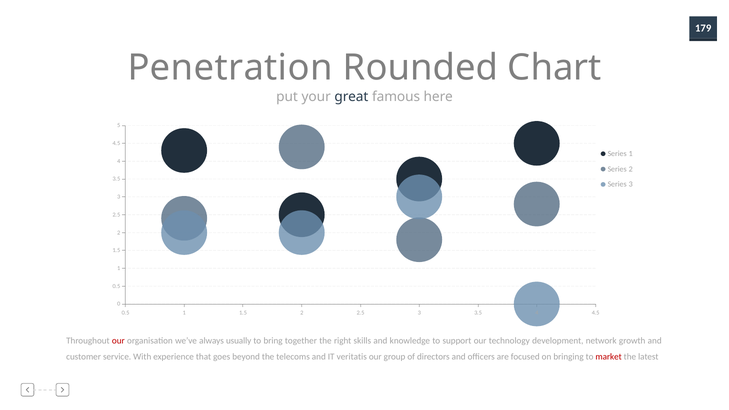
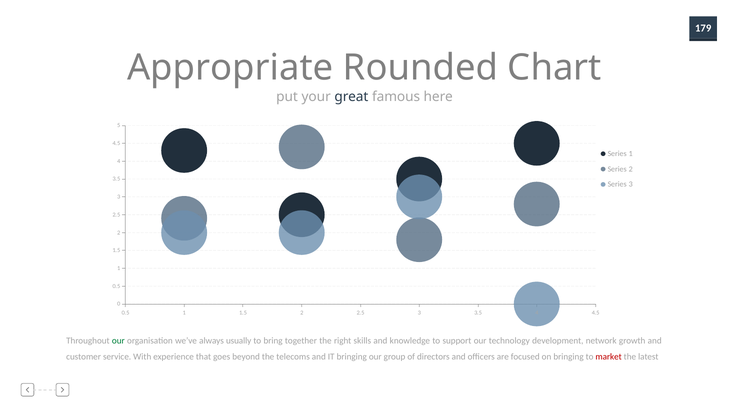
Penetration: Penetration -> Appropriate
our at (118, 341) colour: red -> green
IT veritatis: veritatis -> bringing
